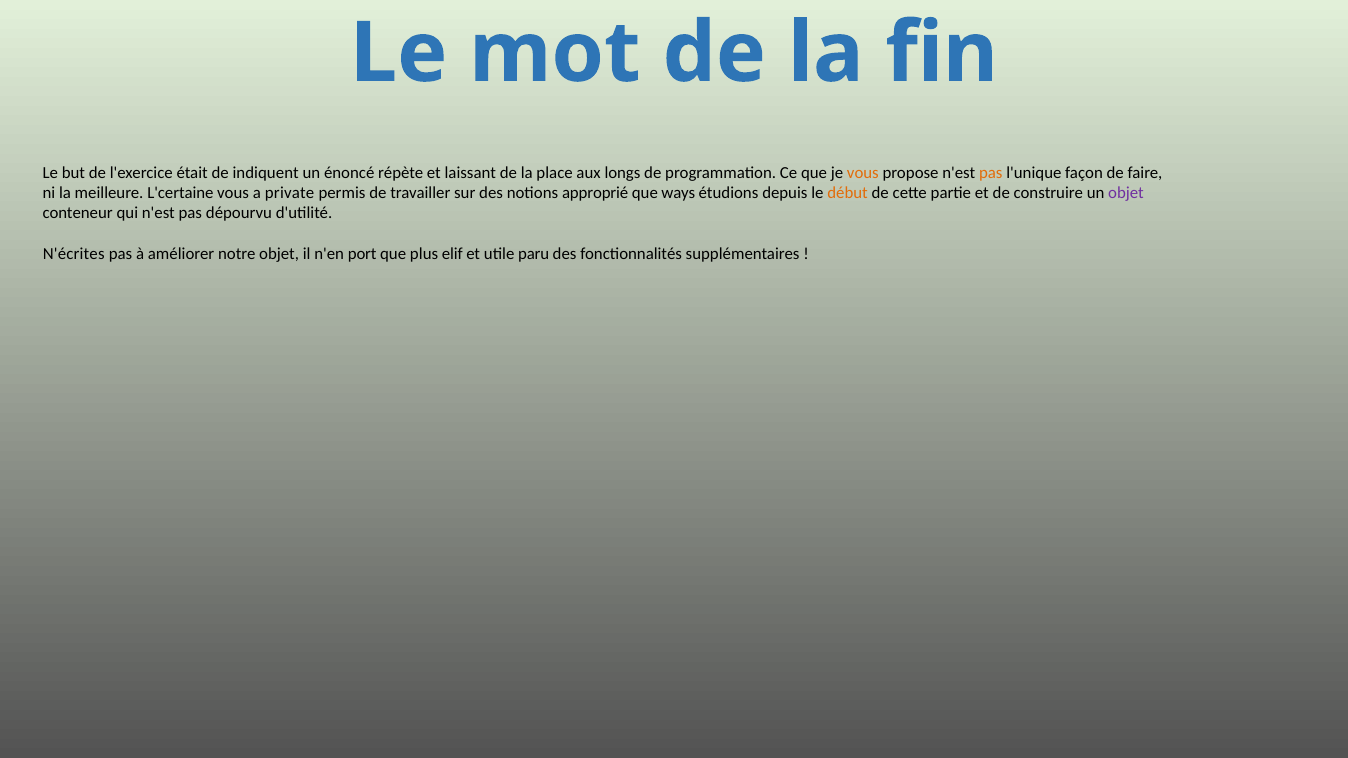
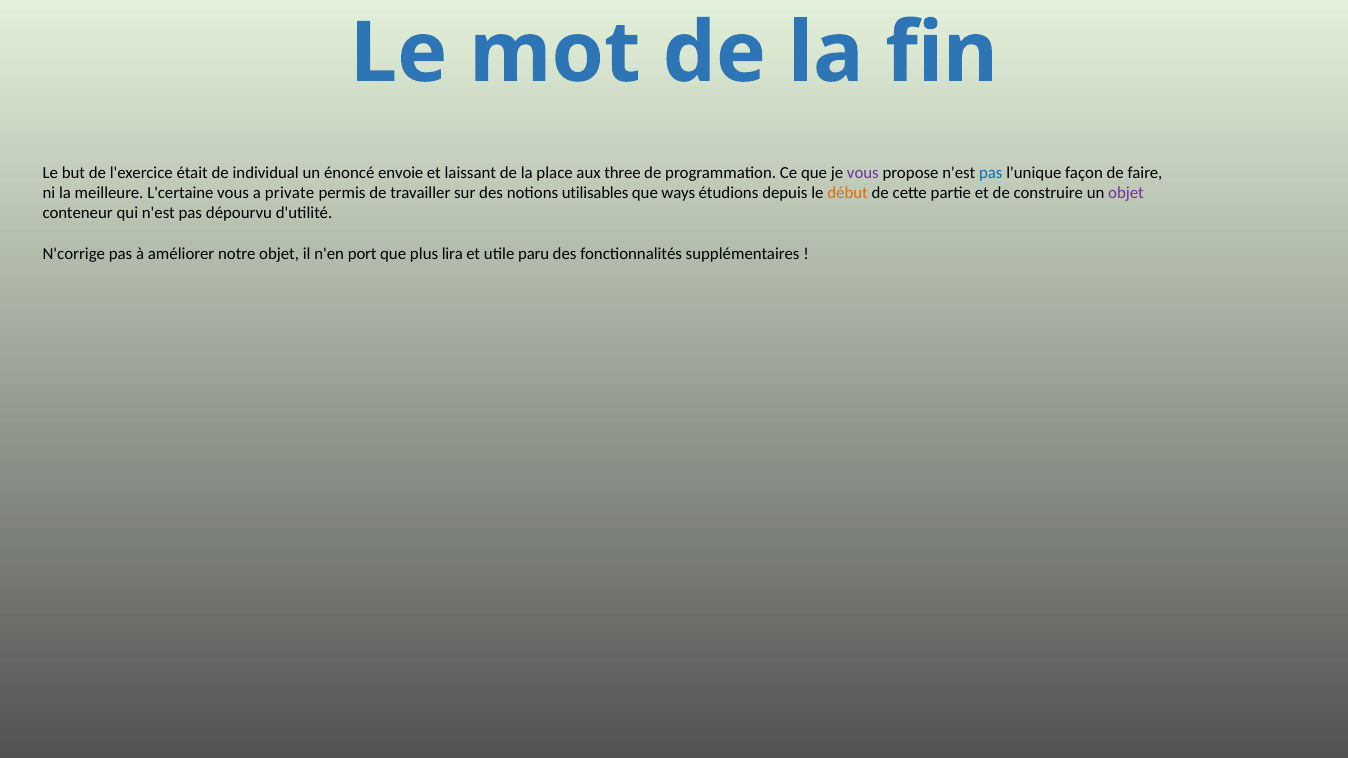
indiquent: indiquent -> individual
répète: répète -> envoie
longs: longs -> three
vous at (863, 173) colour: orange -> purple
pas at (991, 173) colour: orange -> blue
approprié: approprié -> utilisables
N'écrites: N'écrites -> N'corrige
elif: elif -> lira
